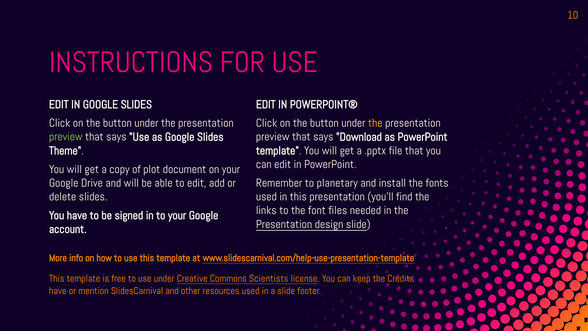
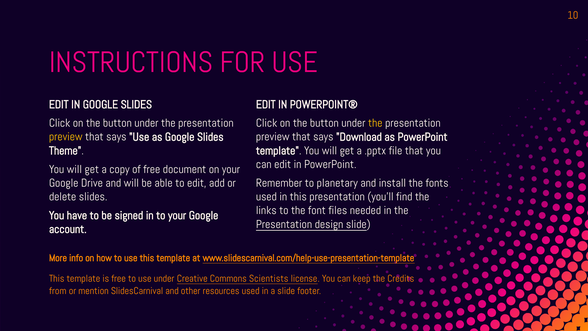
preview at (66, 137) colour: light green -> yellow
of plot: plot -> free
have at (58, 291): have -> from
